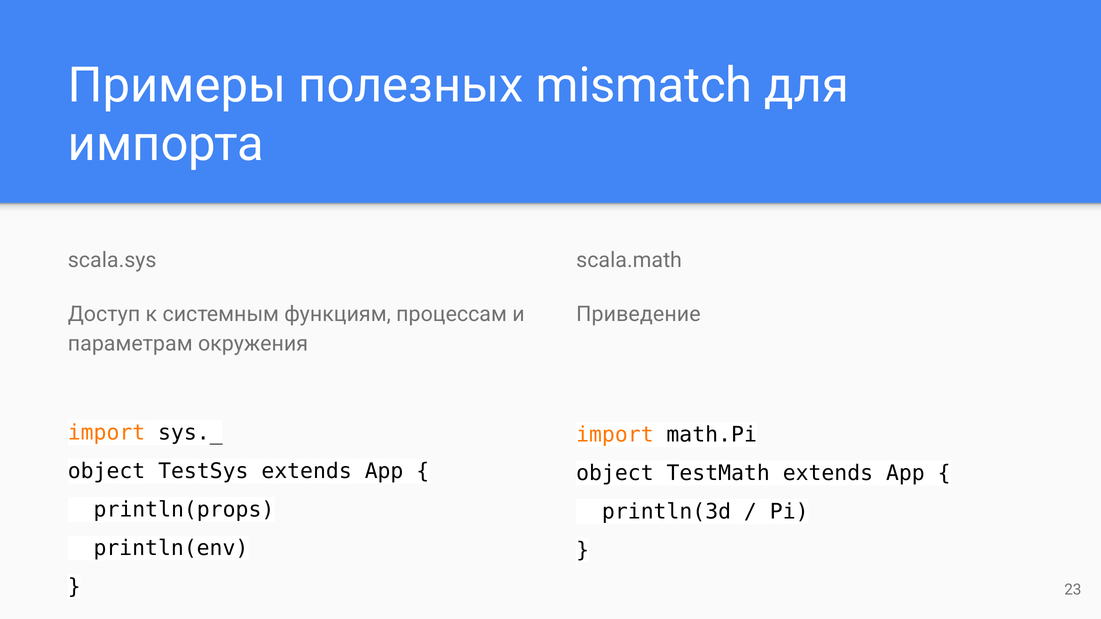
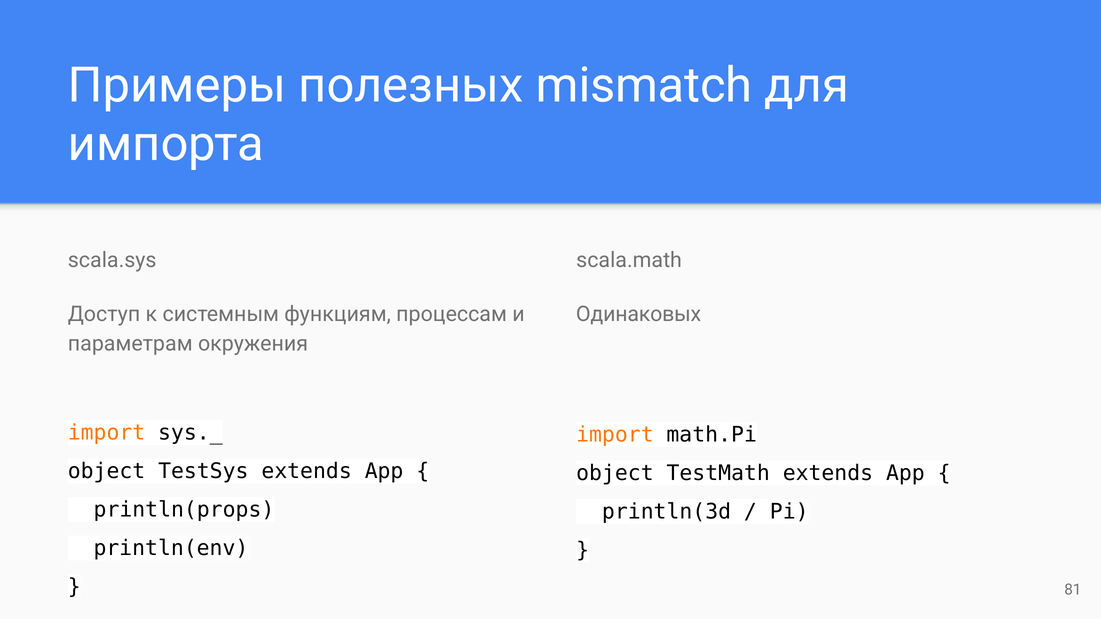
Приведение: Приведение -> Одинаковых
23: 23 -> 81
